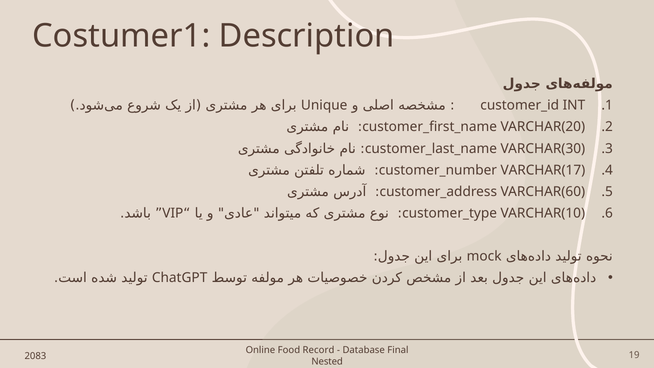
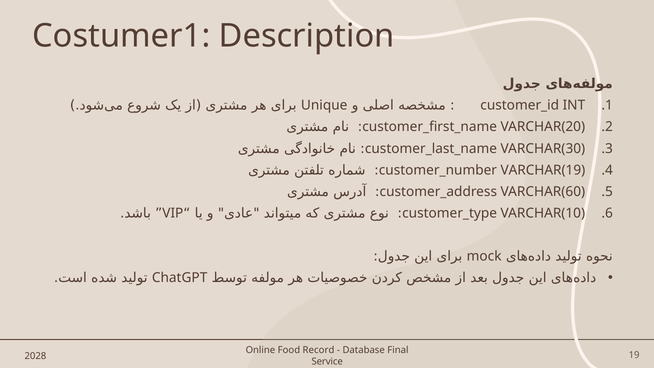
VARCHAR(17: VARCHAR(17 -> VARCHAR(19
2083: 2083 -> 2028
Nested: Nested -> Service
